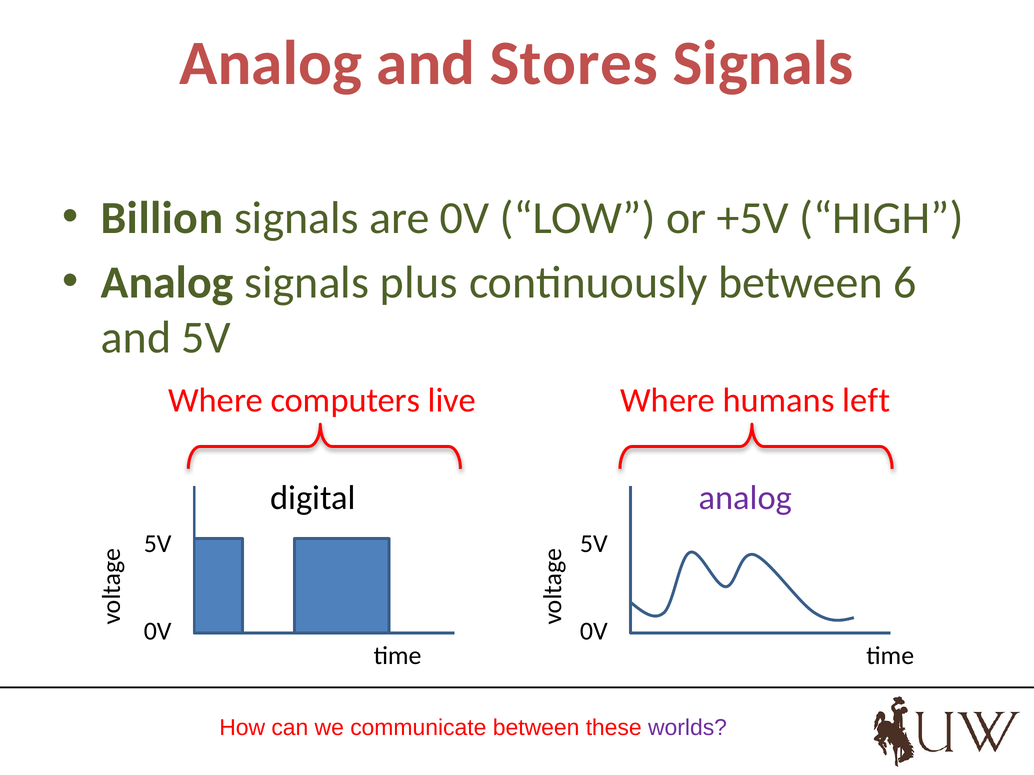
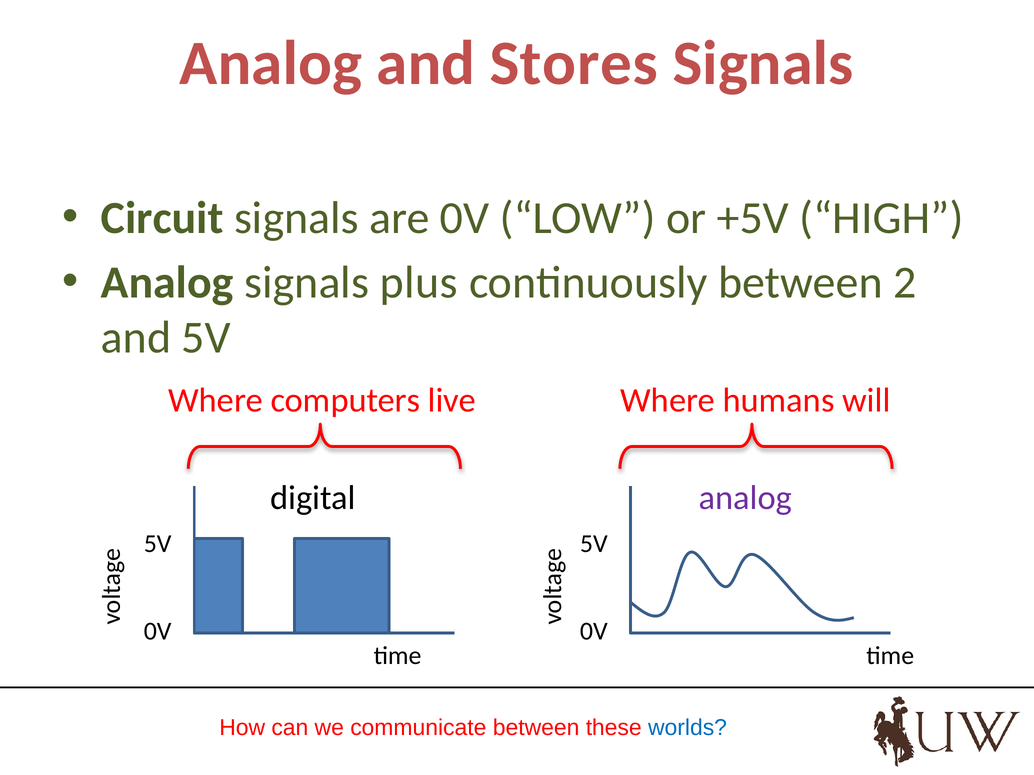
Billion: Billion -> Circuit
6: 6 -> 2
left: left -> will
worlds colour: purple -> blue
